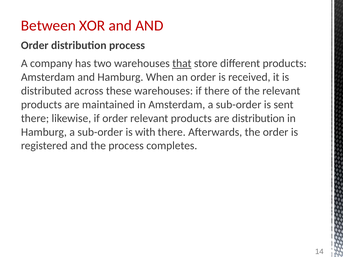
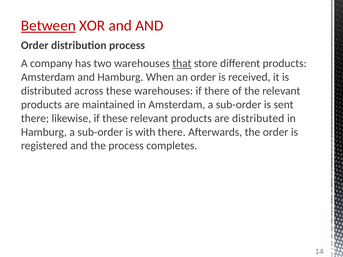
Between underline: none -> present
if order: order -> these
are distribution: distribution -> distributed
